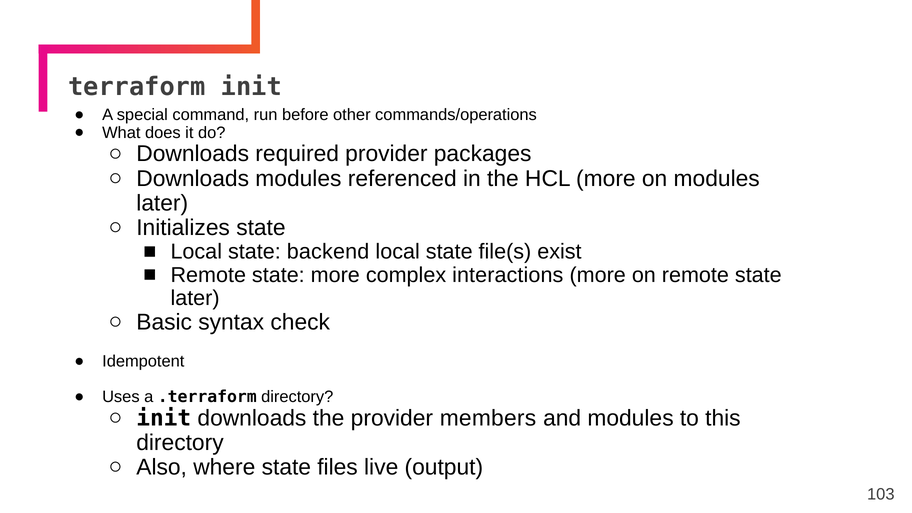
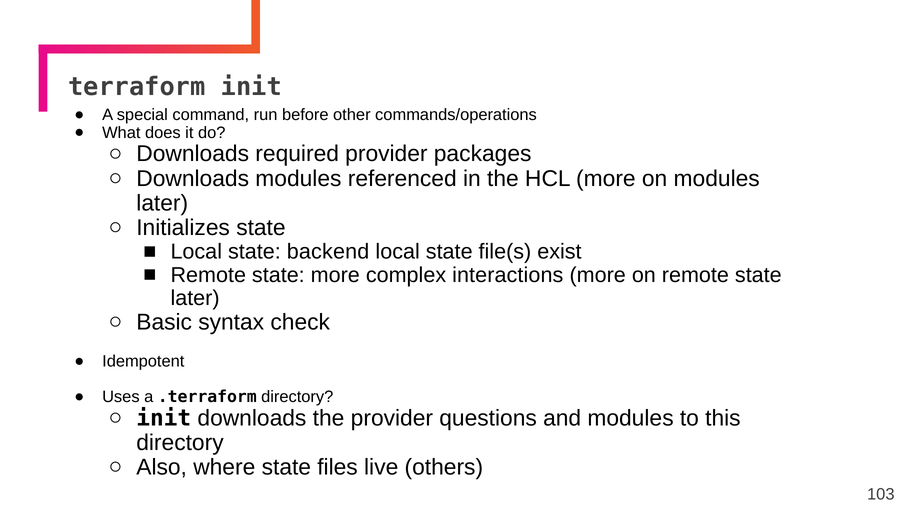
members: members -> questions
output: output -> others
